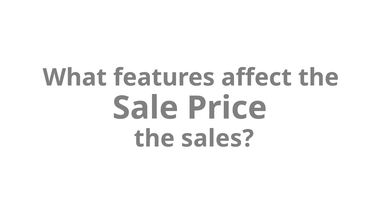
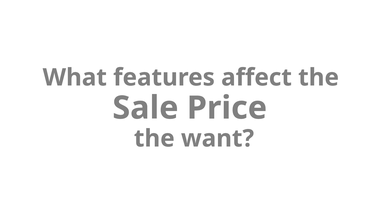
sales: sales -> want
